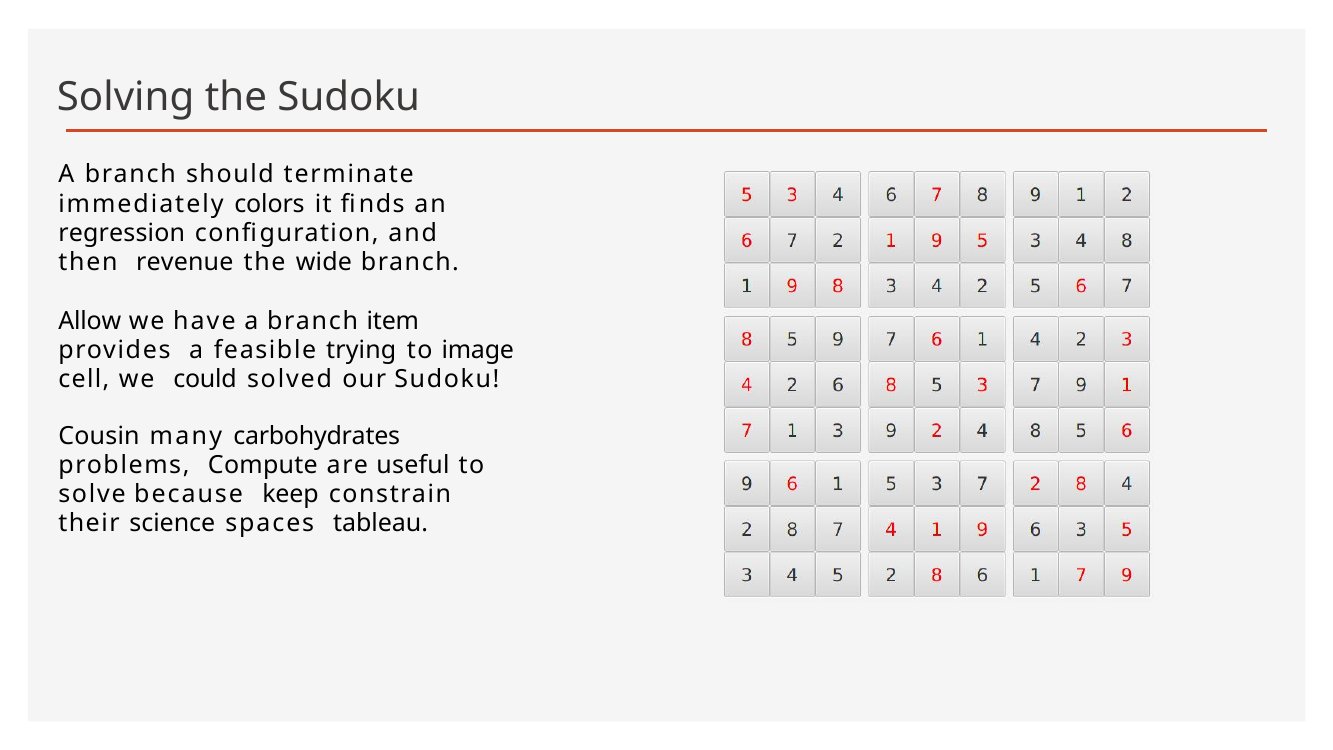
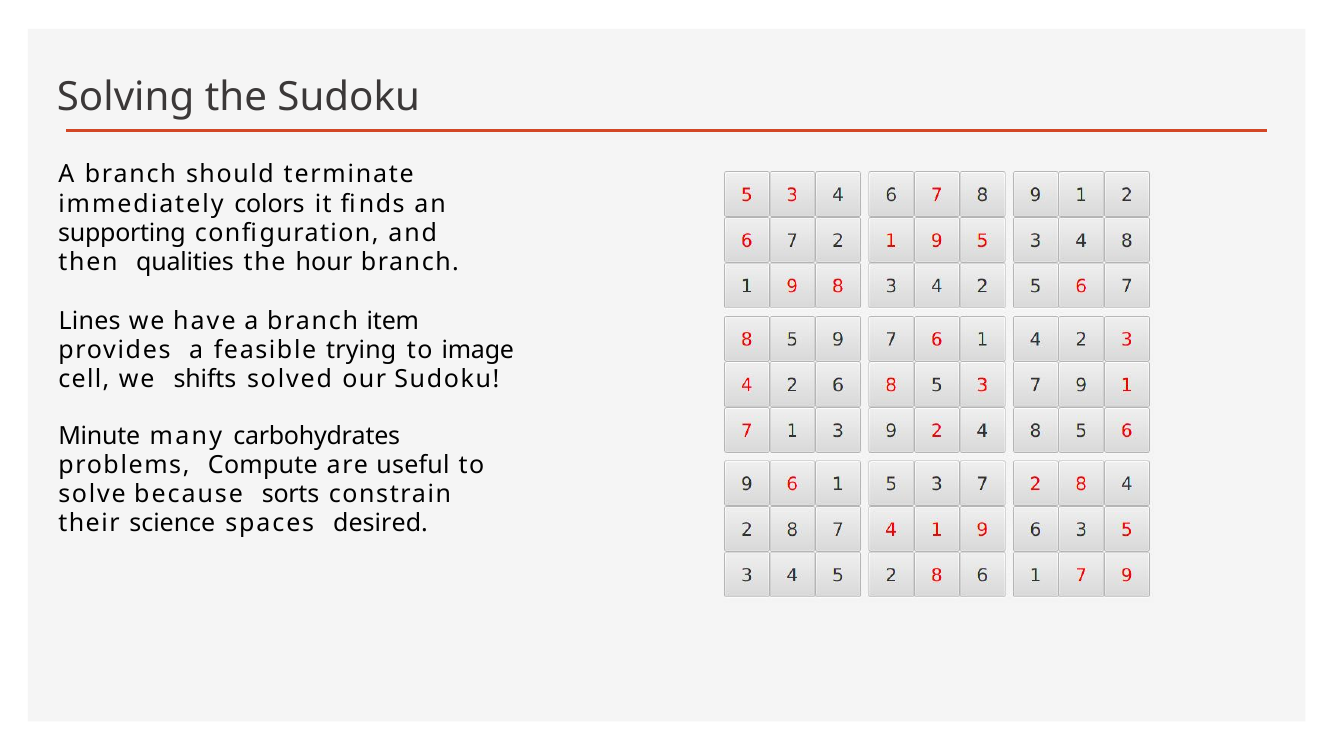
regression: regression -> supporting
revenue: revenue -> qualities
wide: wide -> hour
Allow: Allow -> Lines
could: could -> shifts
Cousin: Cousin -> Minute
keep: keep -> sorts
tableau: tableau -> desired
